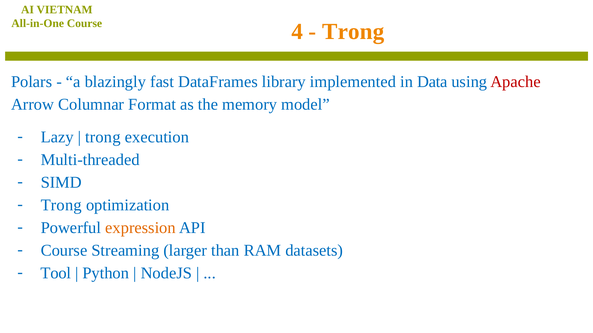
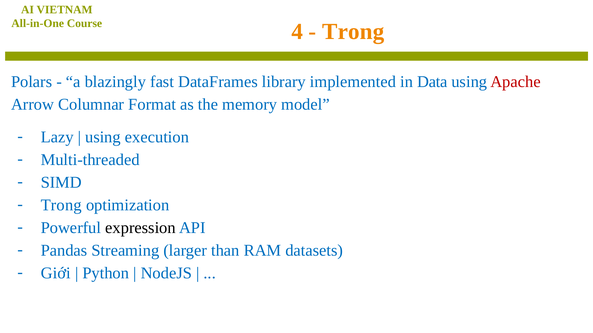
trong at (103, 137): trong -> using
expression colour: orange -> black
Course at (64, 251): Course -> Pandas
Tool: Tool -> Giới
